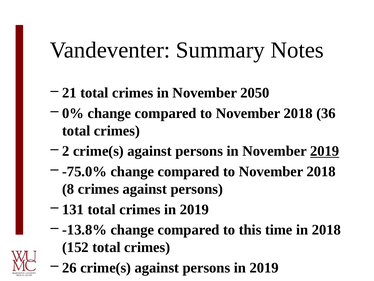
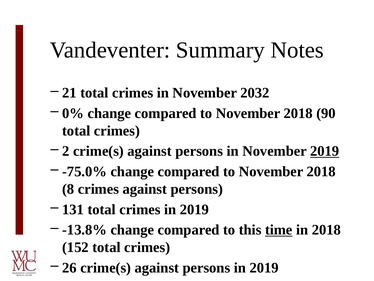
2050: 2050 -> 2032
36: 36 -> 90
time at (279, 229) underline: none -> present
